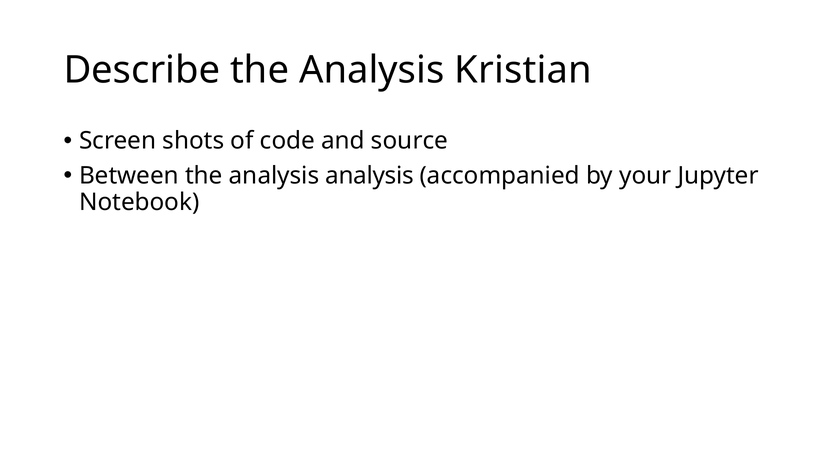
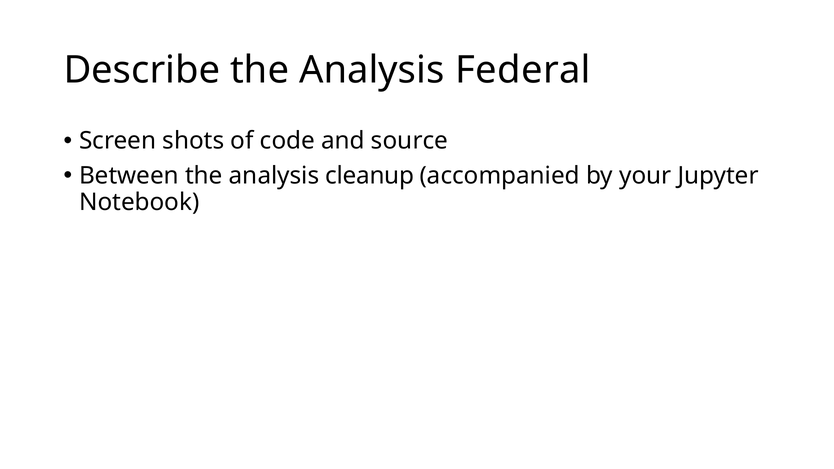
Kristian: Kristian -> Federal
analysis analysis: analysis -> cleanup
